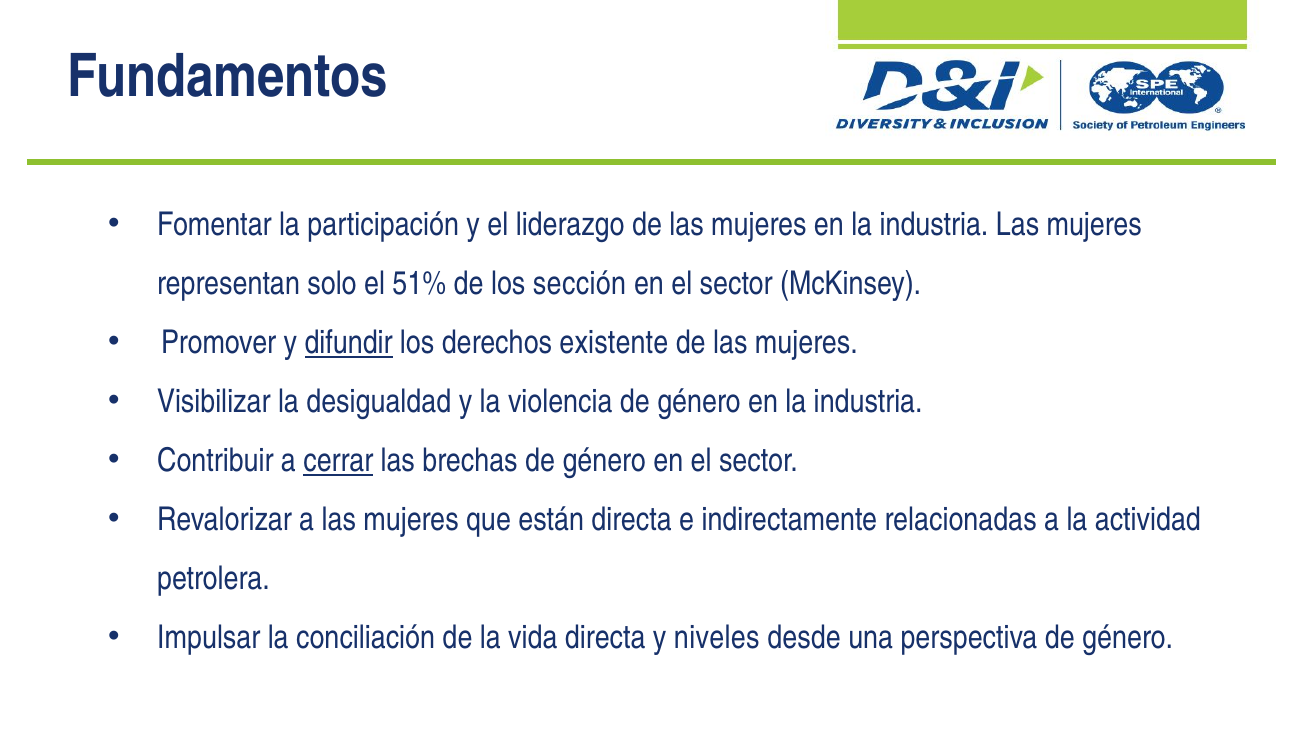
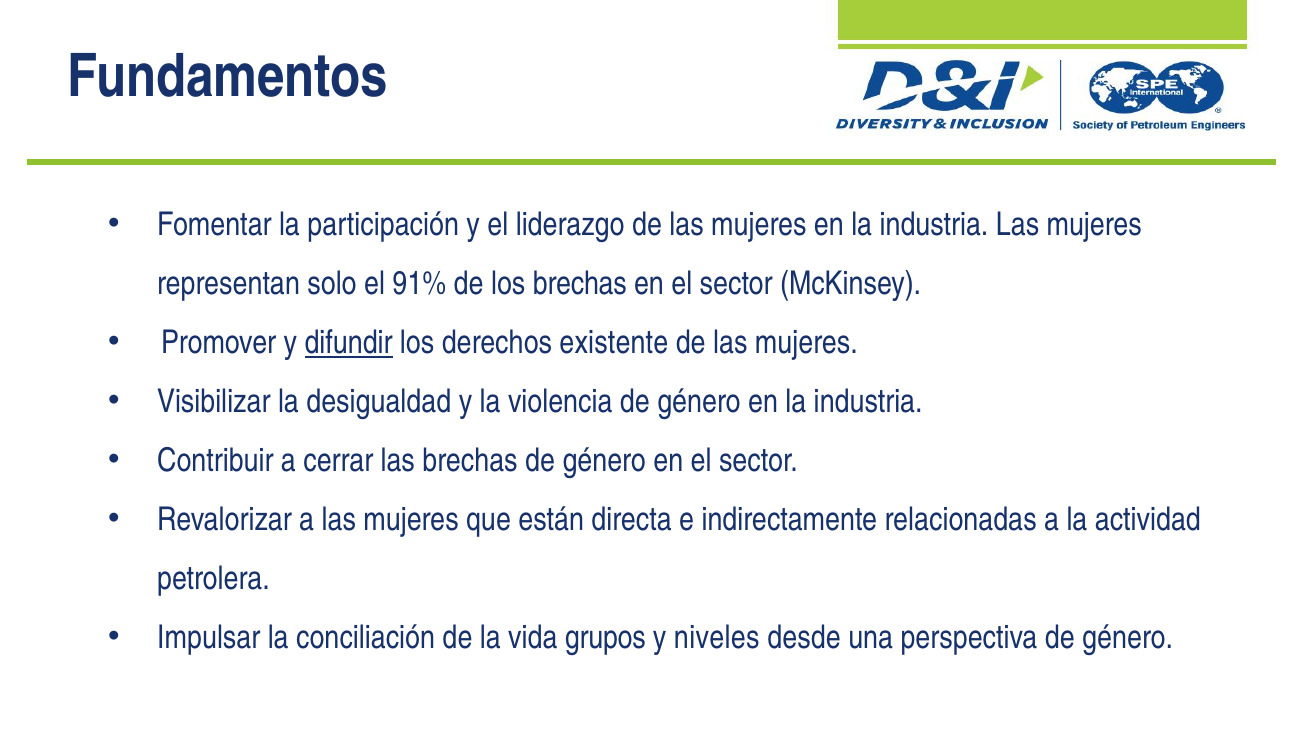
51%: 51% -> 91%
los sección: sección -> brechas
cerrar underline: present -> none
vida directa: directa -> grupos
